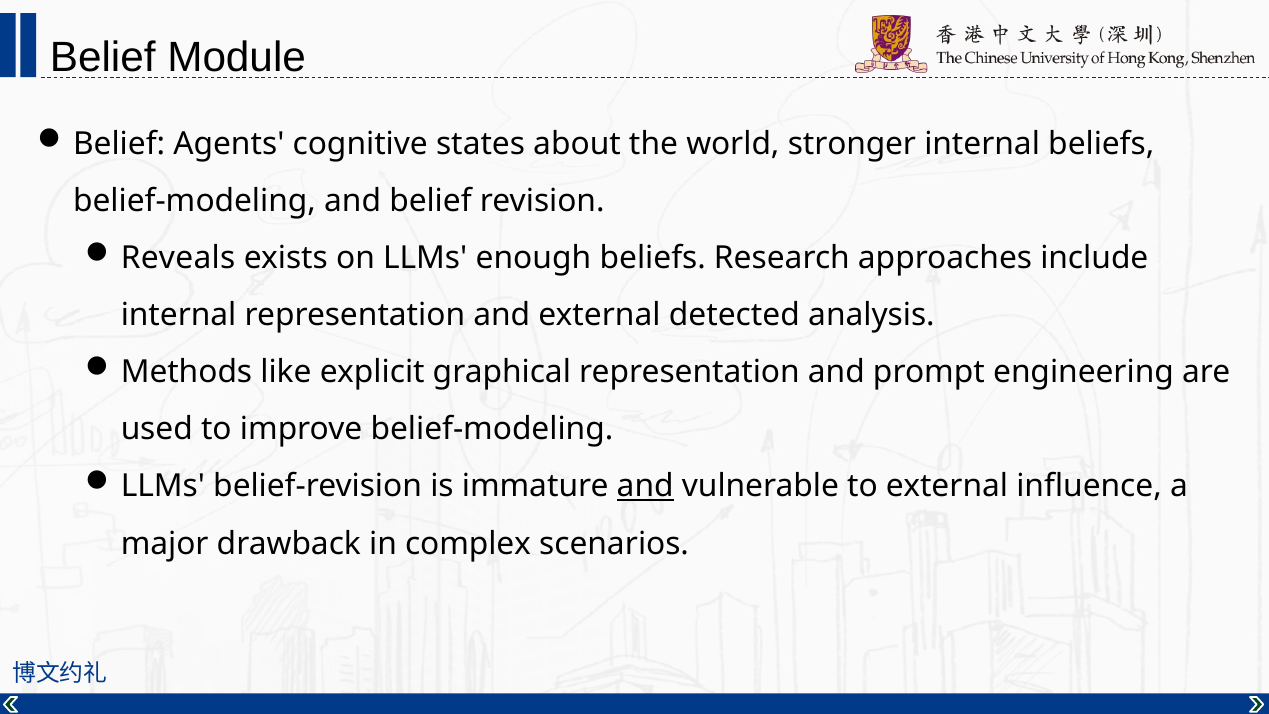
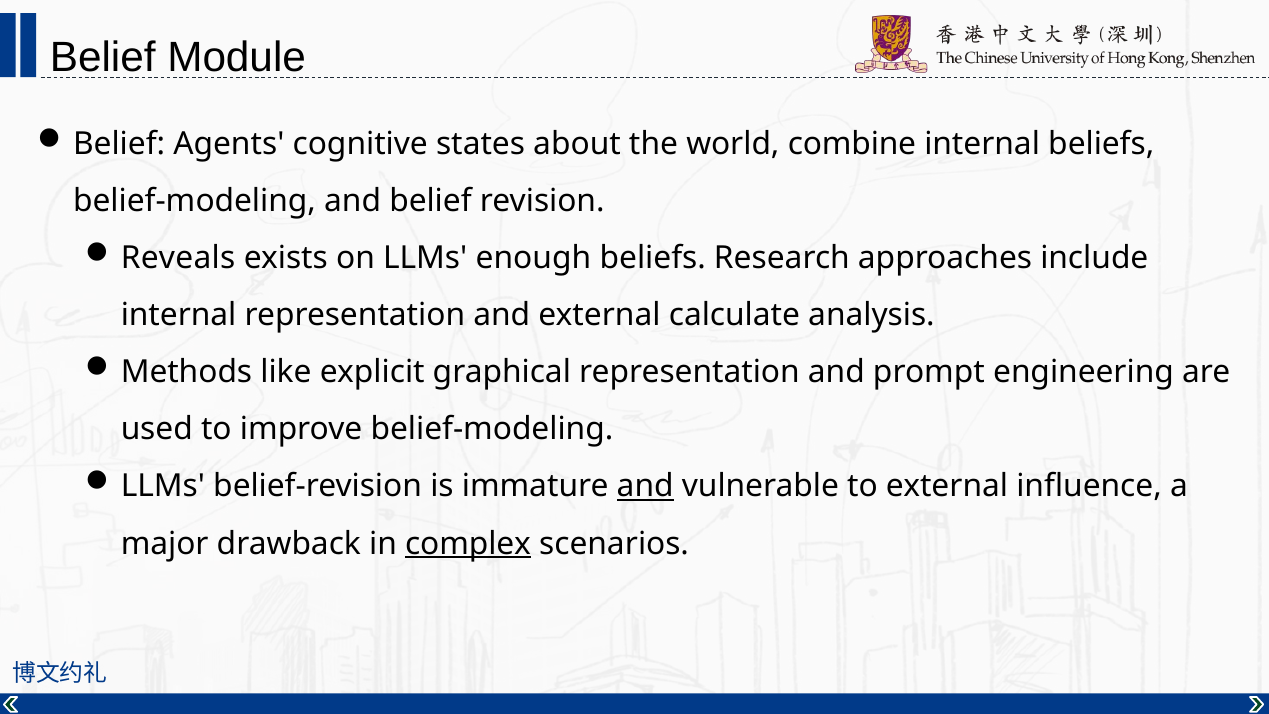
stronger: stronger -> combine
detected: detected -> calculate
complex underline: none -> present
